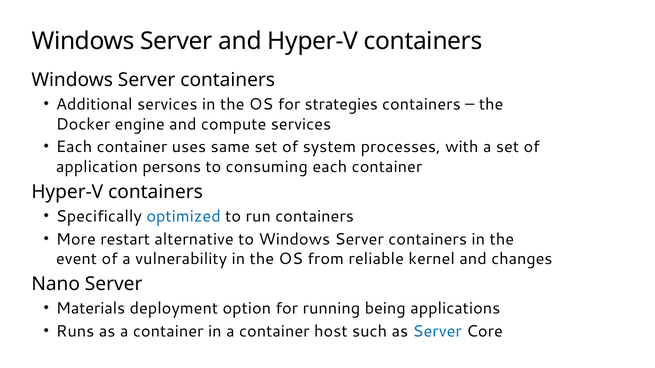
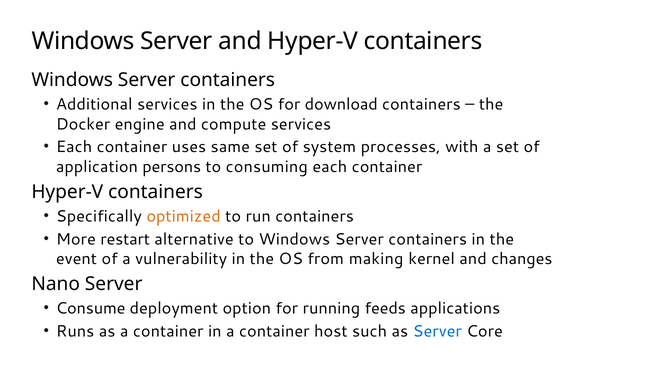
strategies: strategies -> download
optimized colour: blue -> orange
reliable: reliable -> making
Materials: Materials -> Consume
being: being -> feeds
